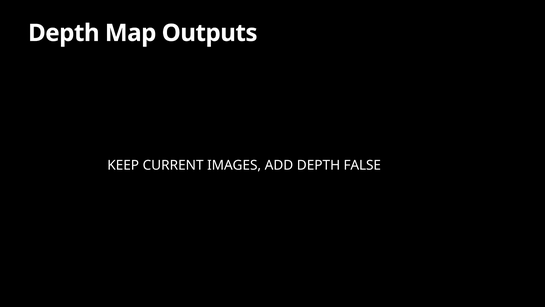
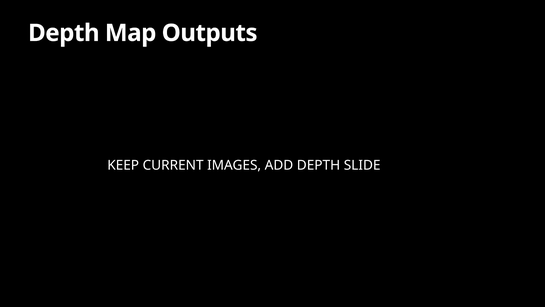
FALSE: FALSE -> SLIDE
